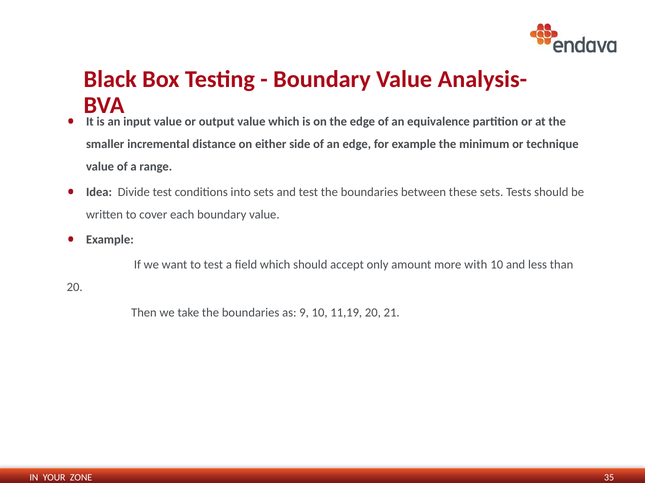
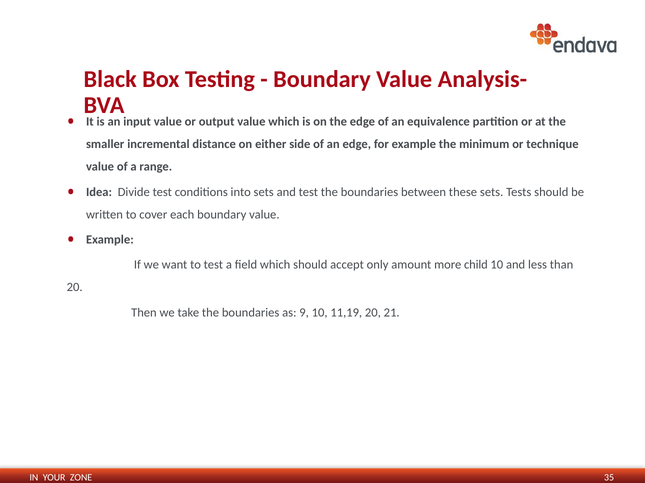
with: with -> child
